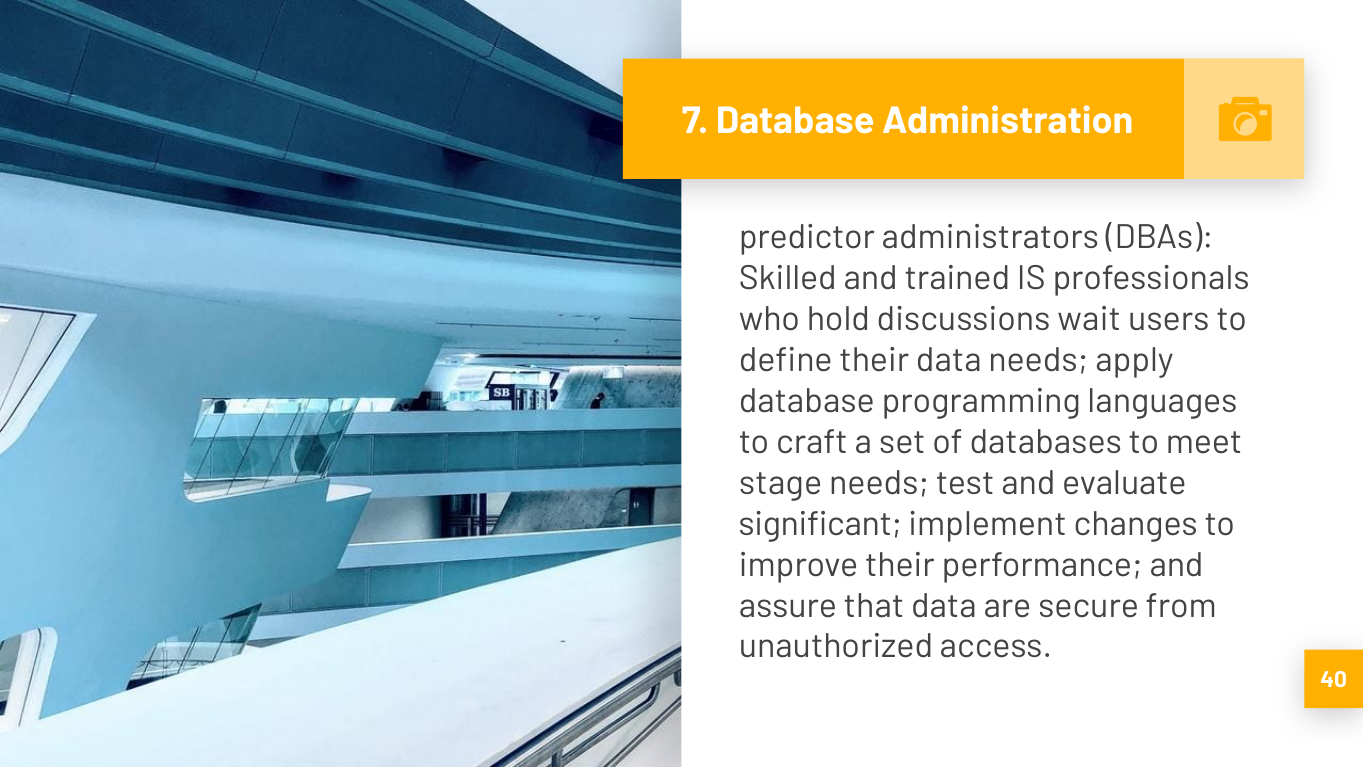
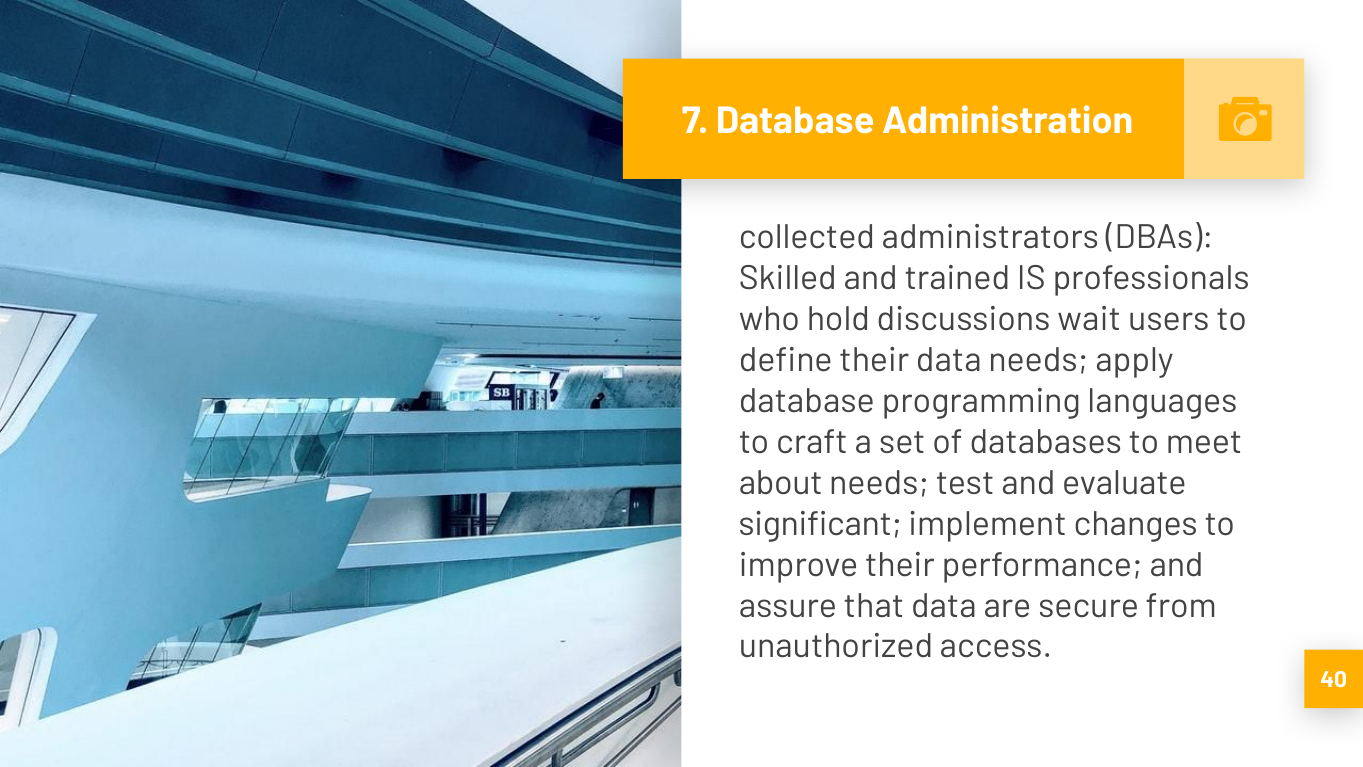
predictor: predictor -> collected
stage: stage -> about
